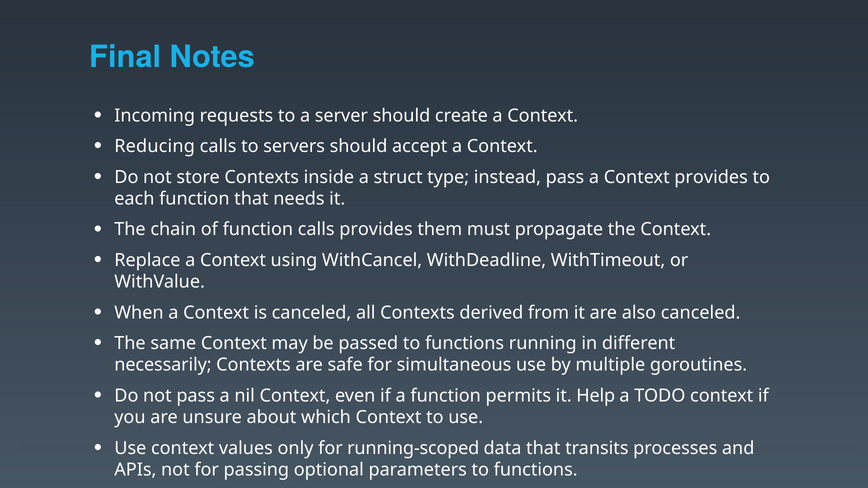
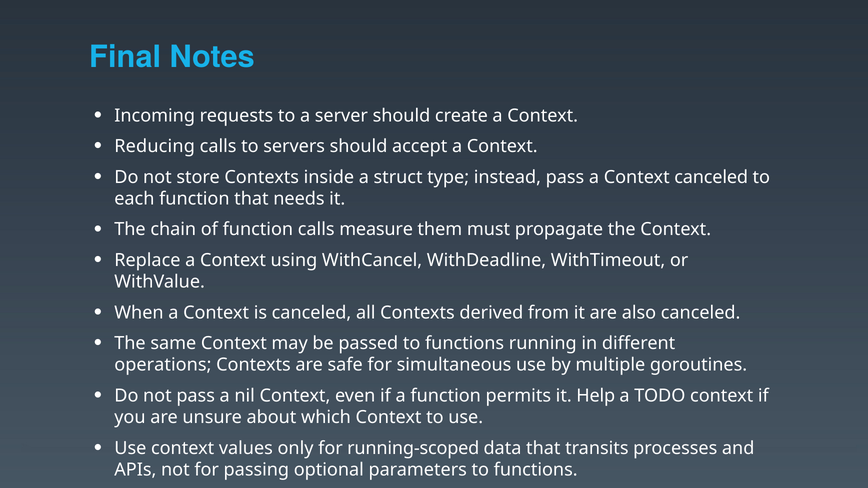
Context provides: provides -> canceled
calls provides: provides -> measure
necessarily: necessarily -> operations
